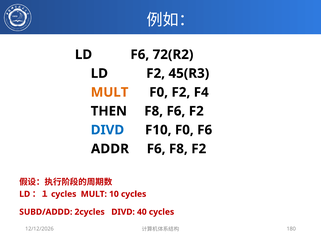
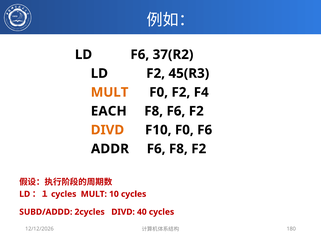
72(R2: 72(R2 -> 37(R2
THEN: THEN -> EACH
DIVD at (107, 130) colour: blue -> orange
